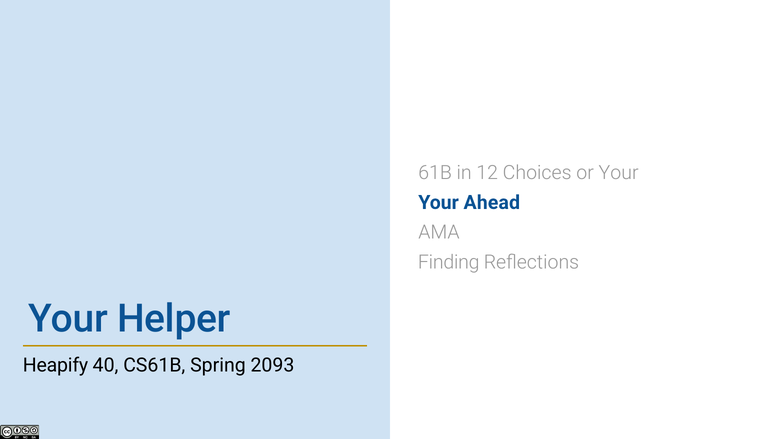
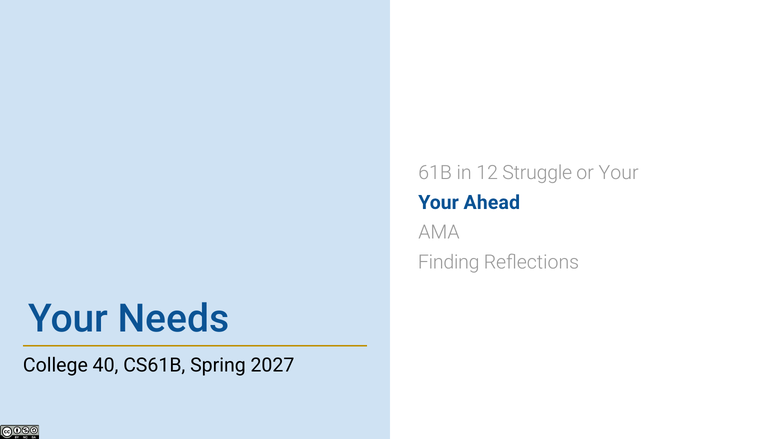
Choices: Choices -> Struggle
Helper: Helper -> Needs
Heapify: Heapify -> College
2093: 2093 -> 2027
